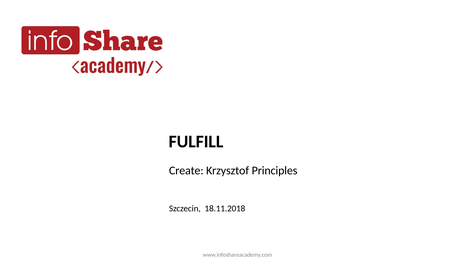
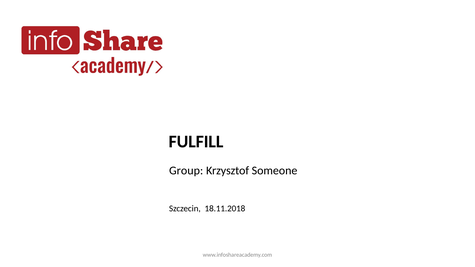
Create: Create -> Group
Principles: Principles -> Someone
